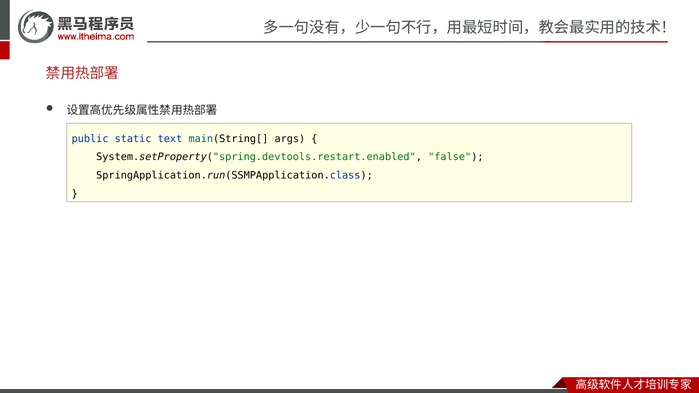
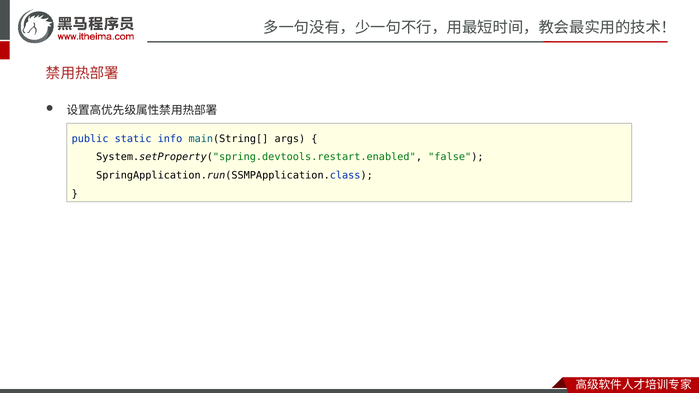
text: text -> info
